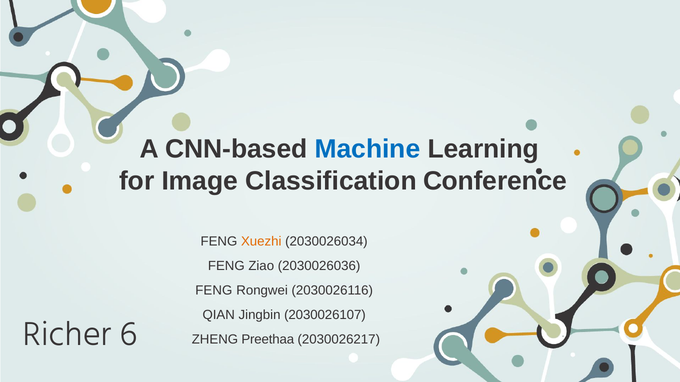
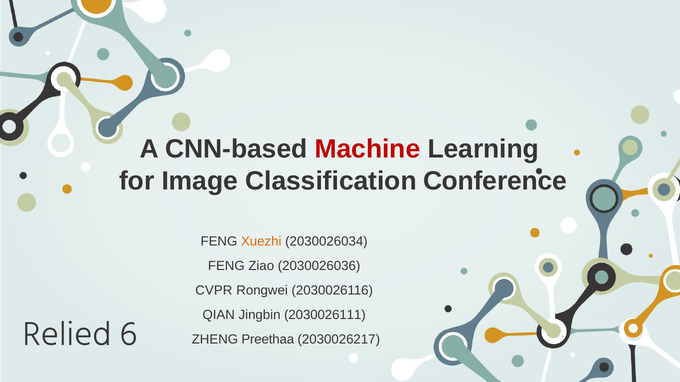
Machine colour: blue -> red
FENG at (214, 291): FENG -> CVPR
2030026107: 2030026107 -> 2030026111
Richer: Richer -> Relied
